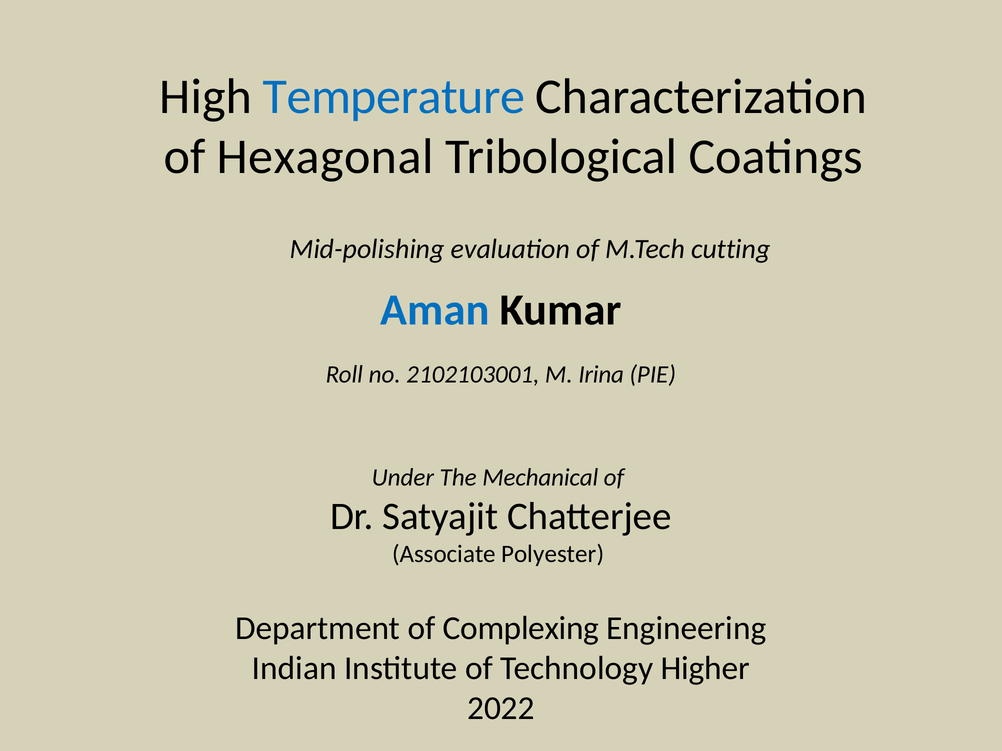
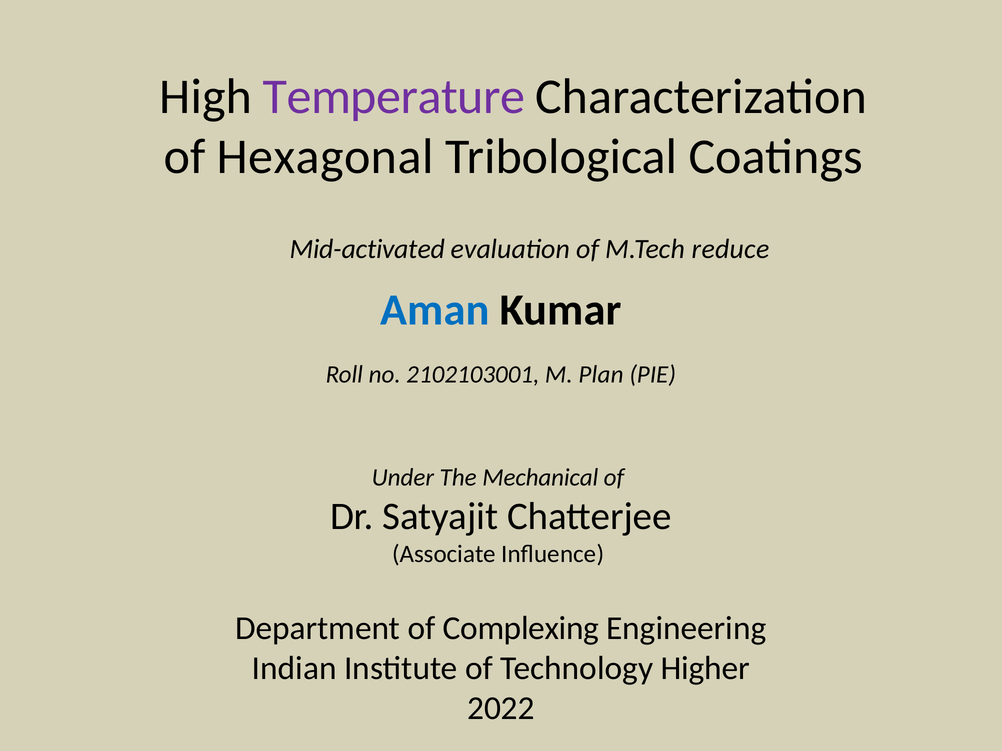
Temperature colour: blue -> purple
Mid-polishing: Mid-polishing -> Mid-activated
cutting: cutting -> reduce
Irina: Irina -> Plan
Polyester: Polyester -> Inﬂuence
